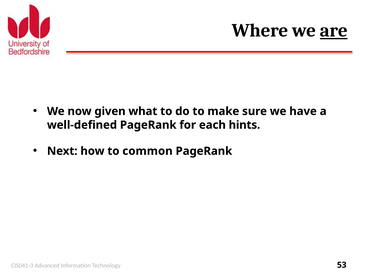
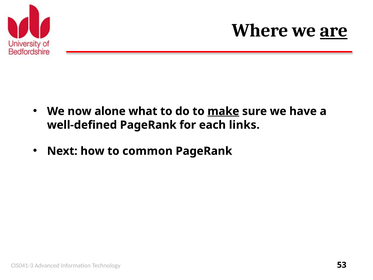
given: given -> alone
make underline: none -> present
hints: hints -> links
